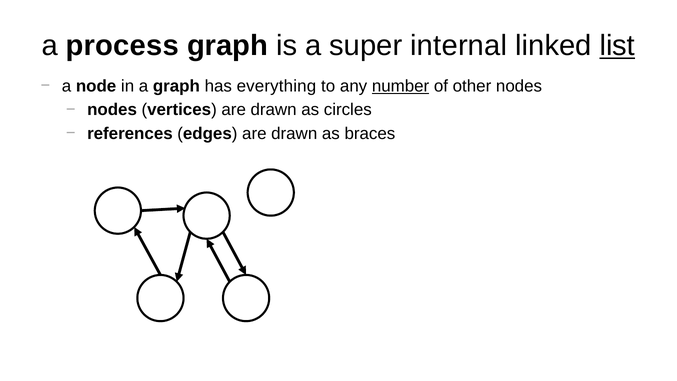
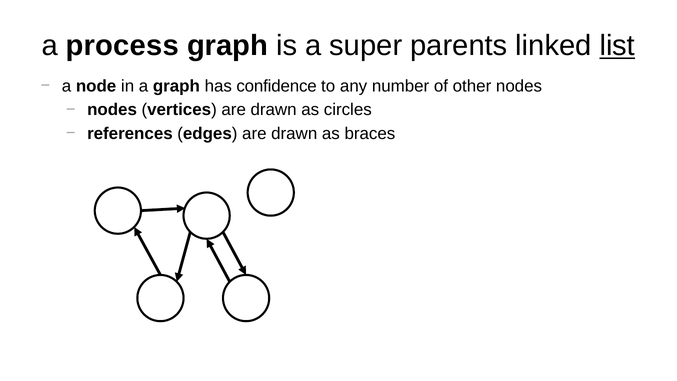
internal: internal -> parents
everything: everything -> confidence
number underline: present -> none
